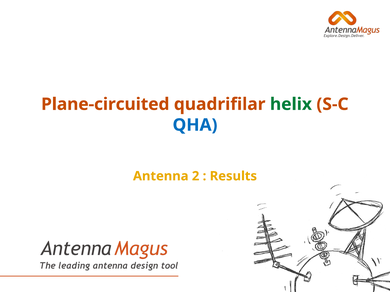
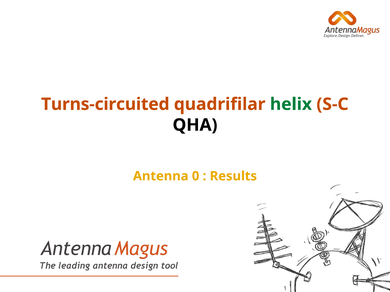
Plane-circuited: Plane-circuited -> Turns-circuited
QHA colour: blue -> black
2: 2 -> 0
